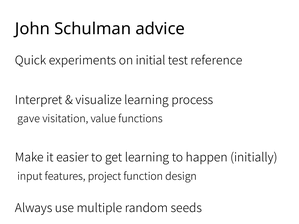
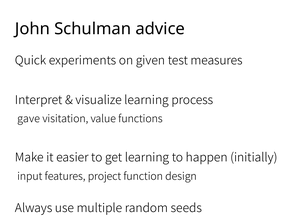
initial: initial -> given
reference: reference -> measures
